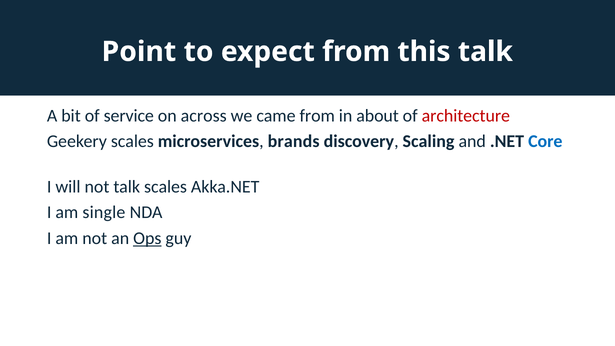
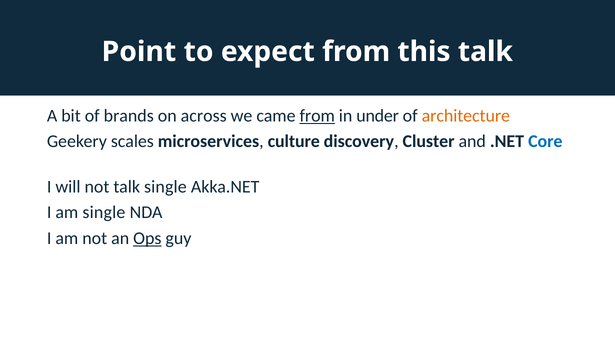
service: service -> brands
from at (317, 116) underline: none -> present
about: about -> under
architecture colour: red -> orange
brands: brands -> culture
Scaling: Scaling -> Cluster
talk scales: scales -> single
